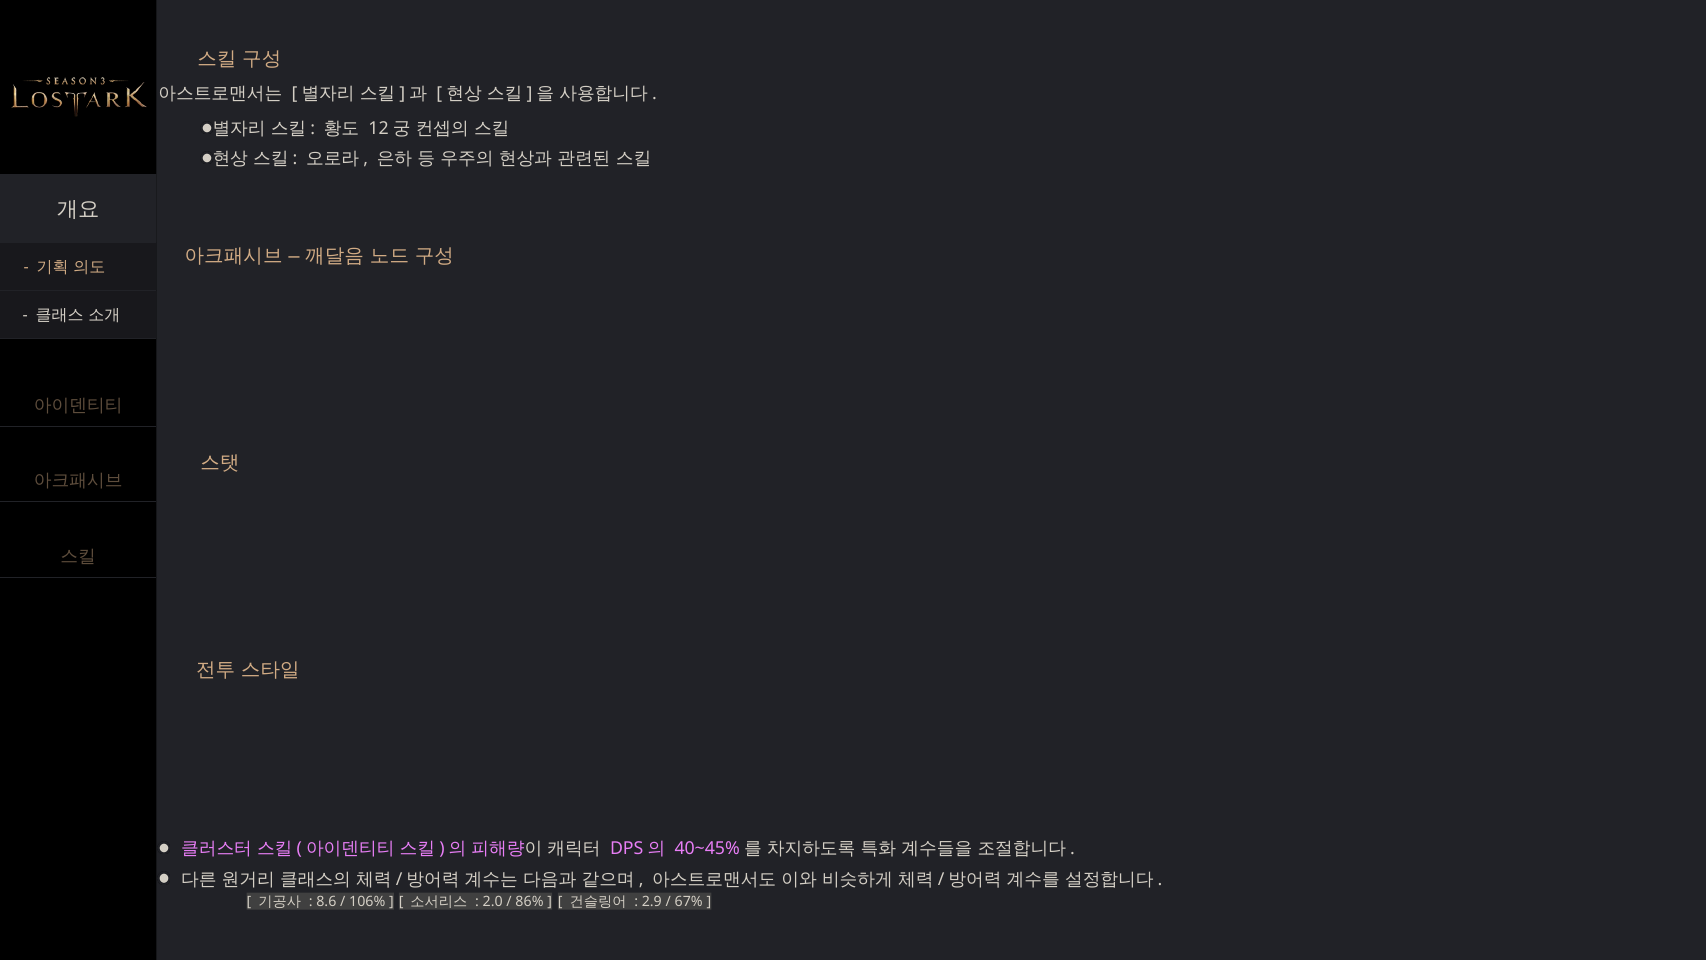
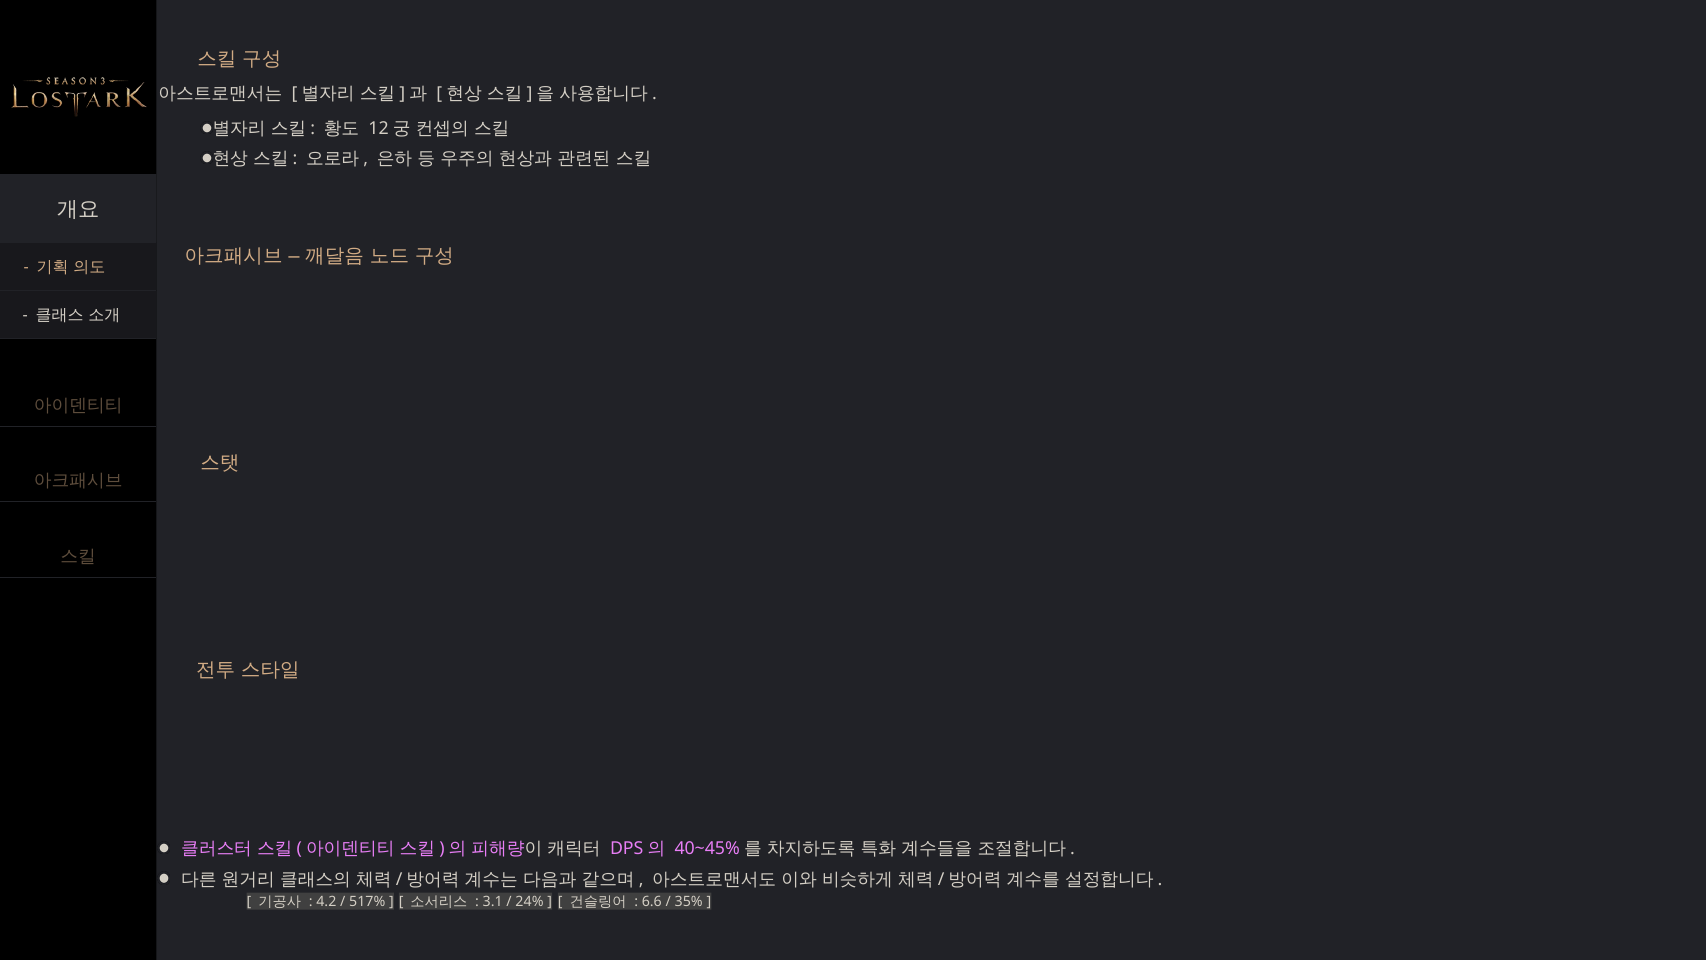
8.6: 8.6 -> 4.2
106%: 106% -> 517%
2.0: 2.0 -> 3.1
86%: 86% -> 24%
2.9: 2.9 -> 6.6
67%: 67% -> 35%
